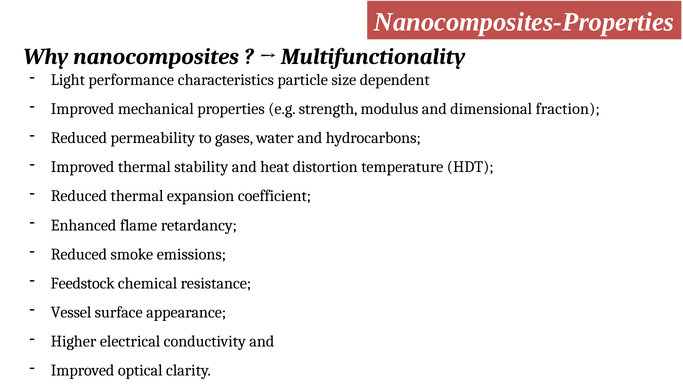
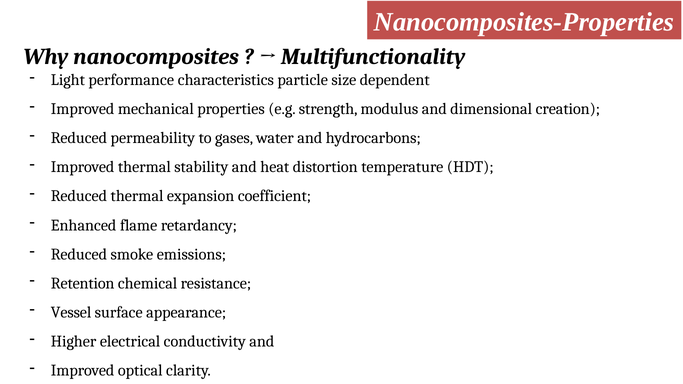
fraction: fraction -> creation
Feedstock: Feedstock -> Retention
